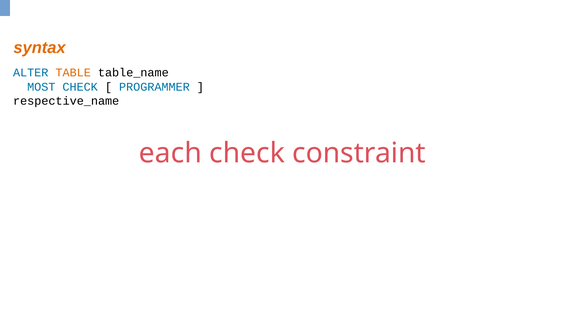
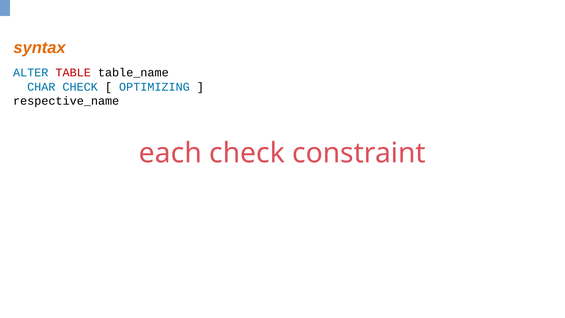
TABLE colour: orange -> red
MOST: MOST -> CHAR
PROGRAMMER: PROGRAMMER -> OPTIMIZING
